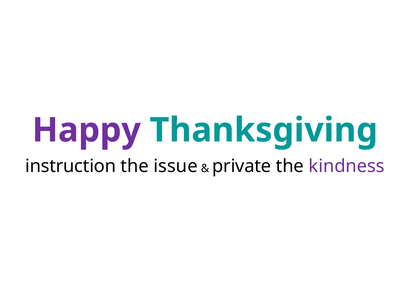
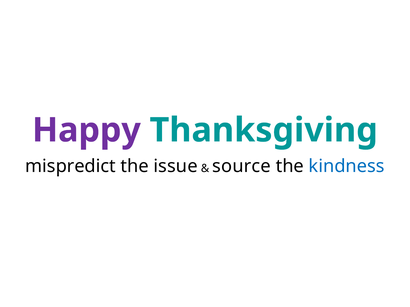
instruction: instruction -> mispredict
private: private -> source
kindness colour: purple -> blue
